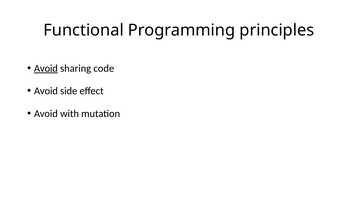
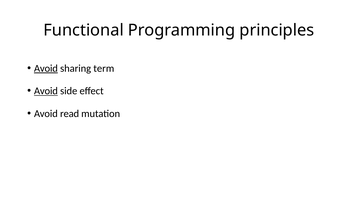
code: code -> term
Avoid at (46, 91) underline: none -> present
with: with -> read
